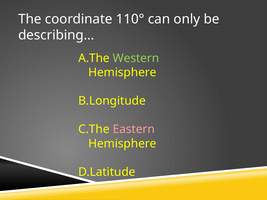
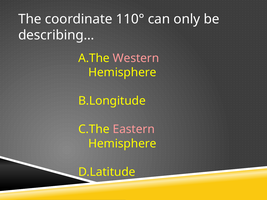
Western colour: light green -> pink
